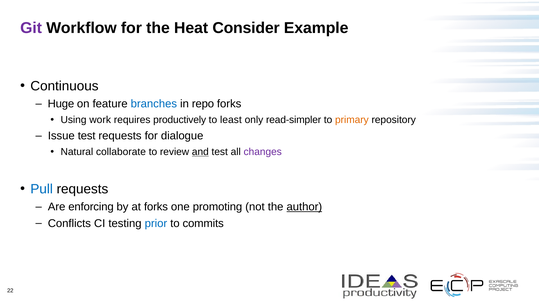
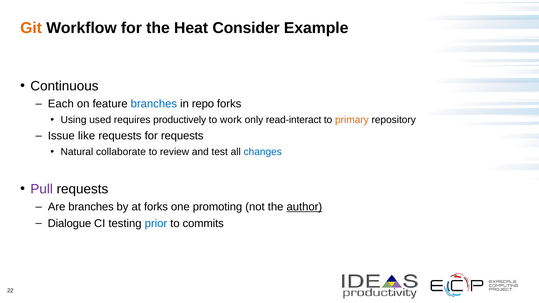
Git colour: purple -> orange
Huge: Huge -> Each
work: work -> used
least: least -> work
read-simpler: read-simpler -> read-interact
Issue test: test -> like
for dialogue: dialogue -> requests
and underline: present -> none
changes colour: purple -> blue
Pull colour: blue -> purple
Are enforcing: enforcing -> branches
Conflicts: Conflicts -> Dialogue
